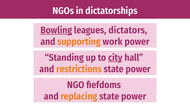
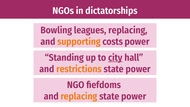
Bowling underline: present -> none
leagues dictators: dictators -> replacing
work: work -> costs
